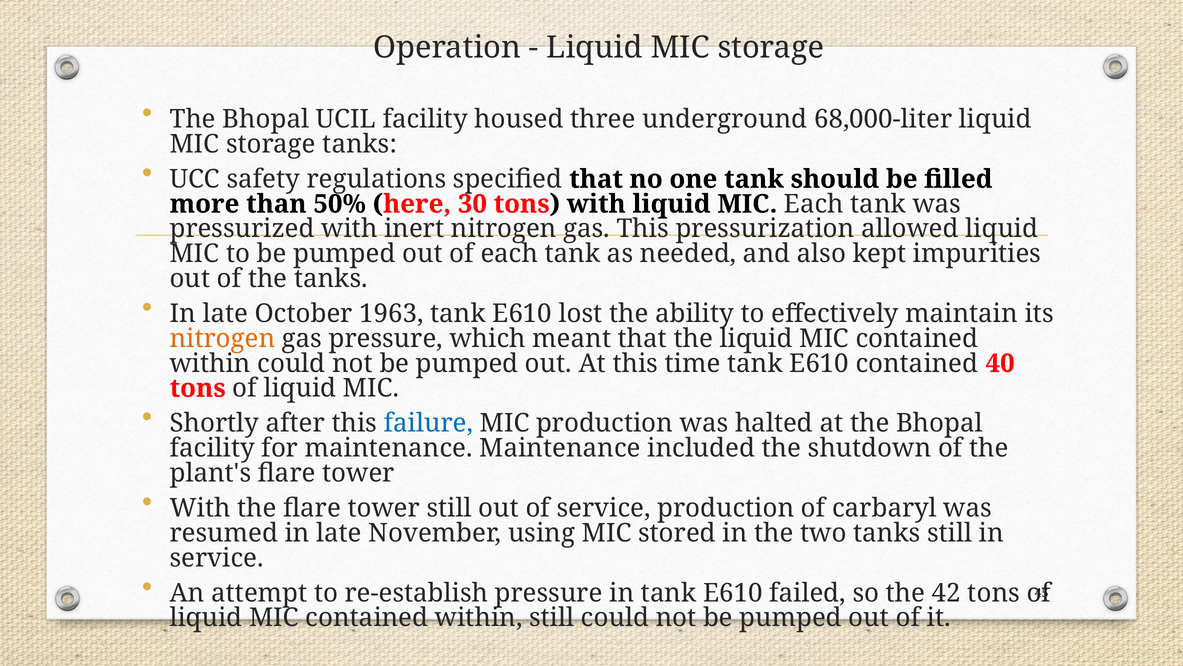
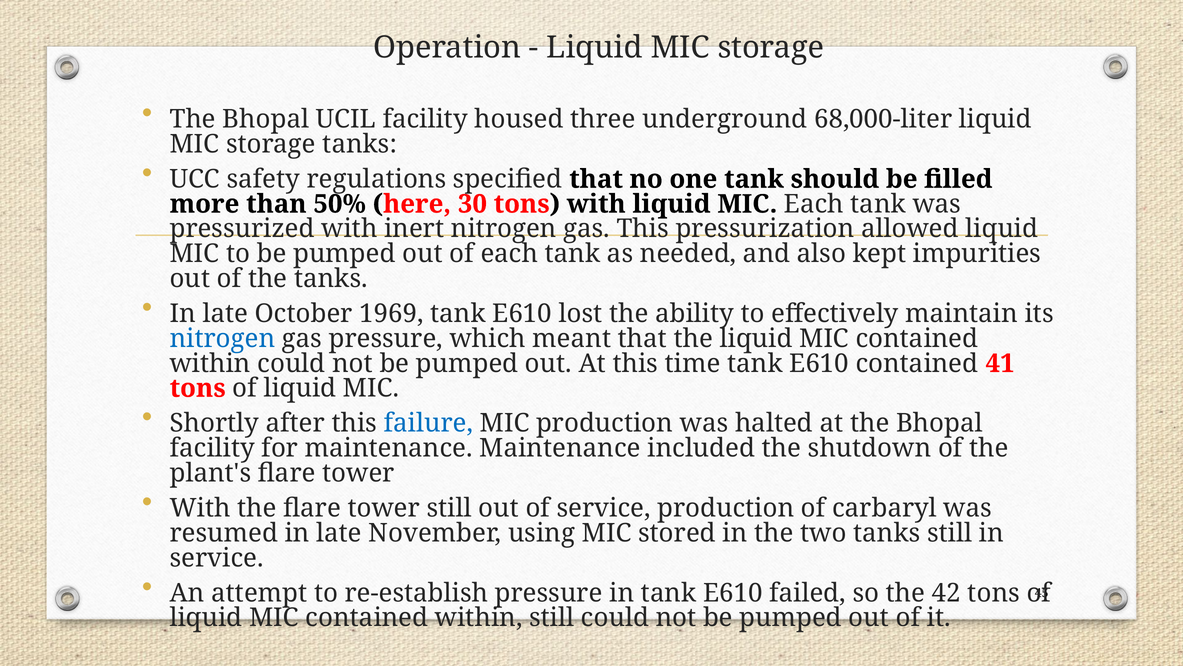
1963: 1963 -> 1969
nitrogen at (222, 338) colour: orange -> blue
40: 40 -> 41
